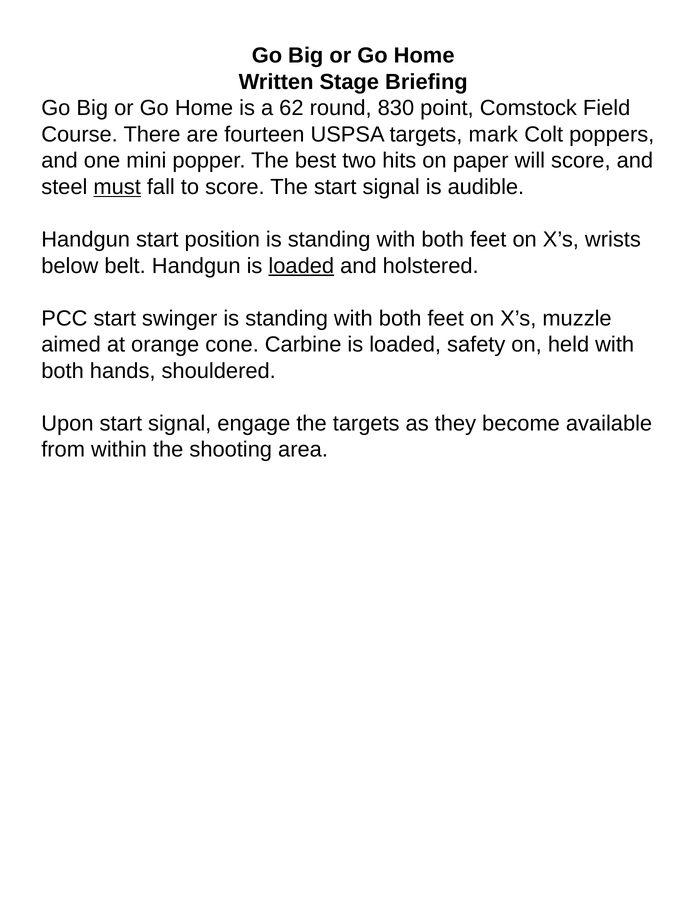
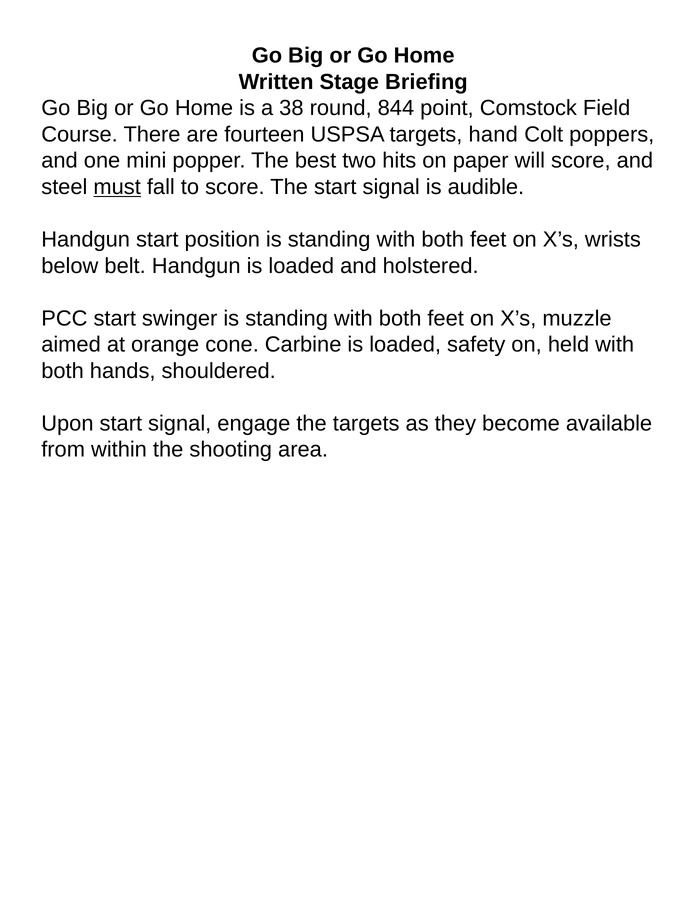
62: 62 -> 38
830: 830 -> 844
mark: mark -> hand
loaded at (301, 266) underline: present -> none
